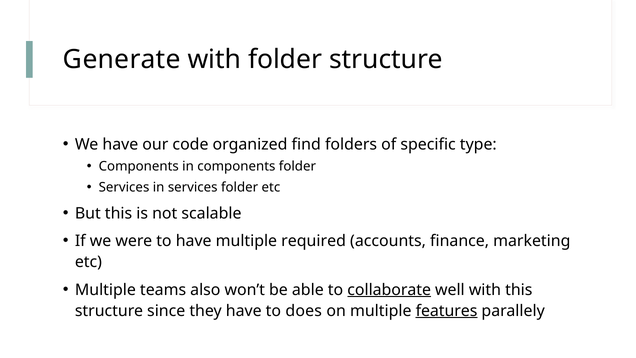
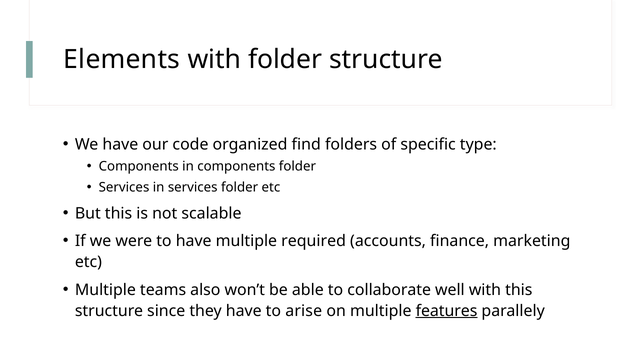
Generate: Generate -> Elements
collaborate underline: present -> none
does: does -> arise
